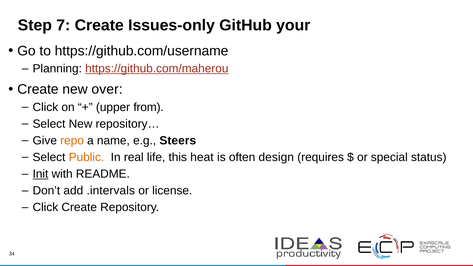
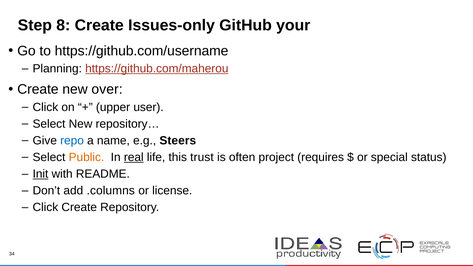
7: 7 -> 8
from: from -> user
repo colour: orange -> blue
real underline: none -> present
heat: heat -> trust
design: design -> project
.intervals: .intervals -> .columns
